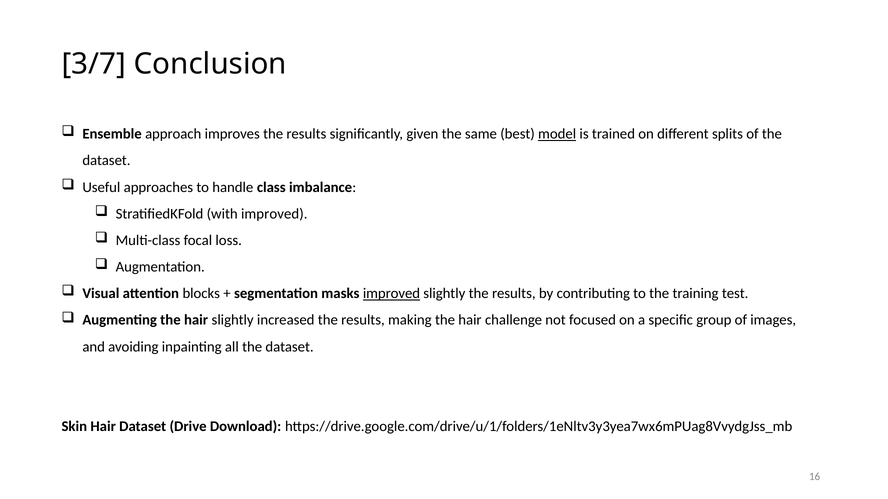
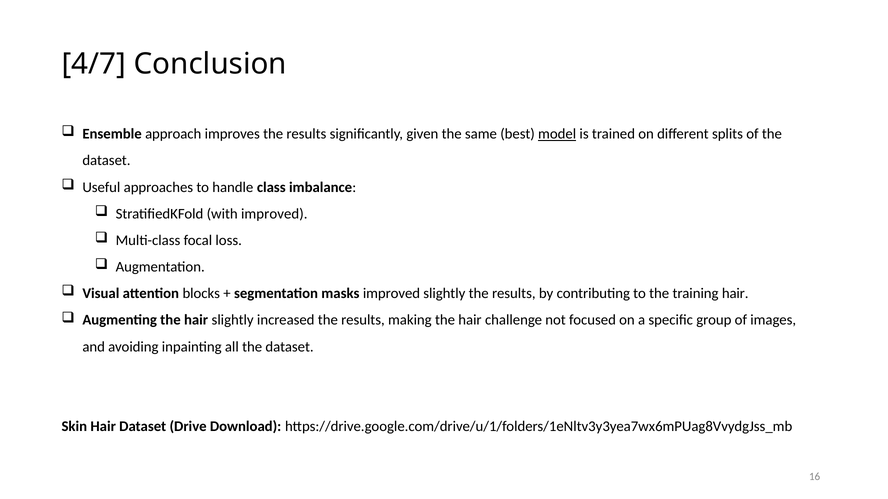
3/7: 3/7 -> 4/7
improved at (391, 294) underline: present -> none
training test: test -> hair
